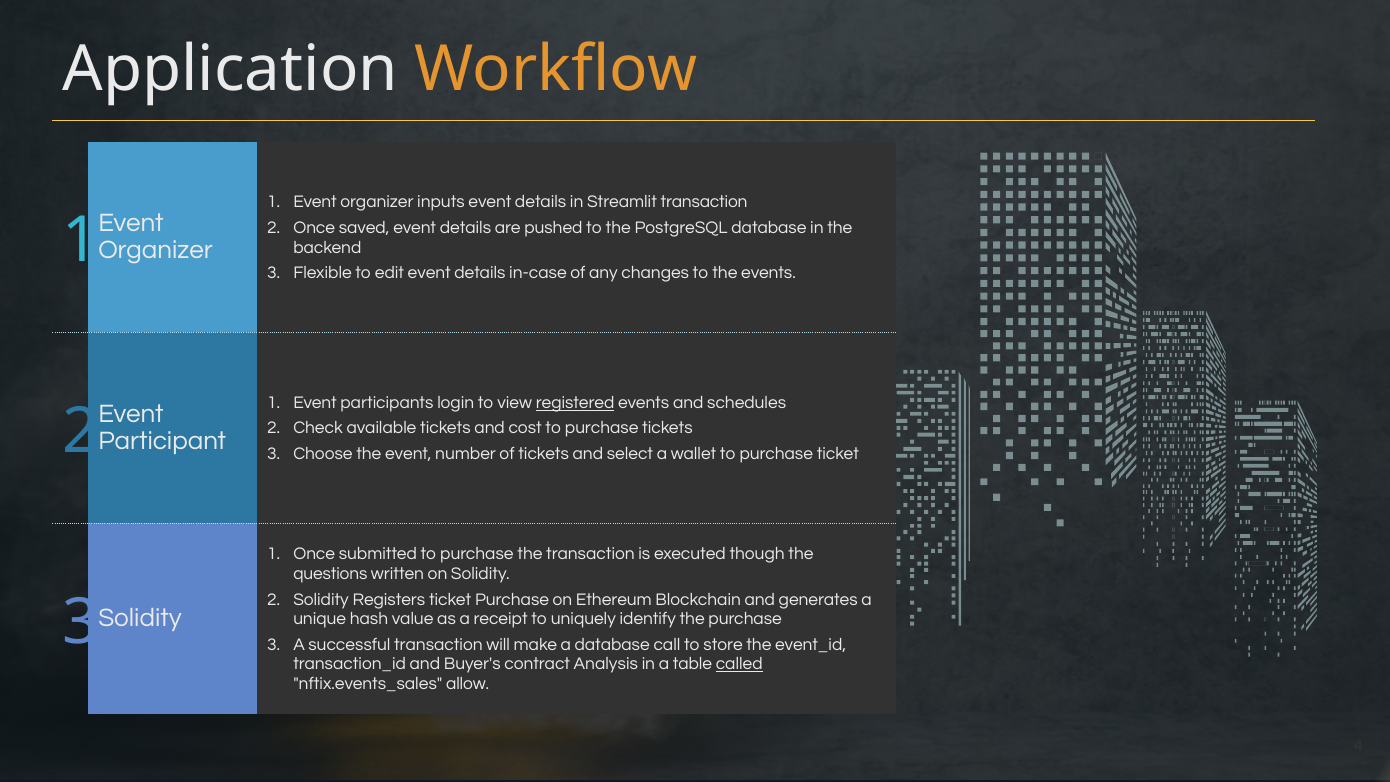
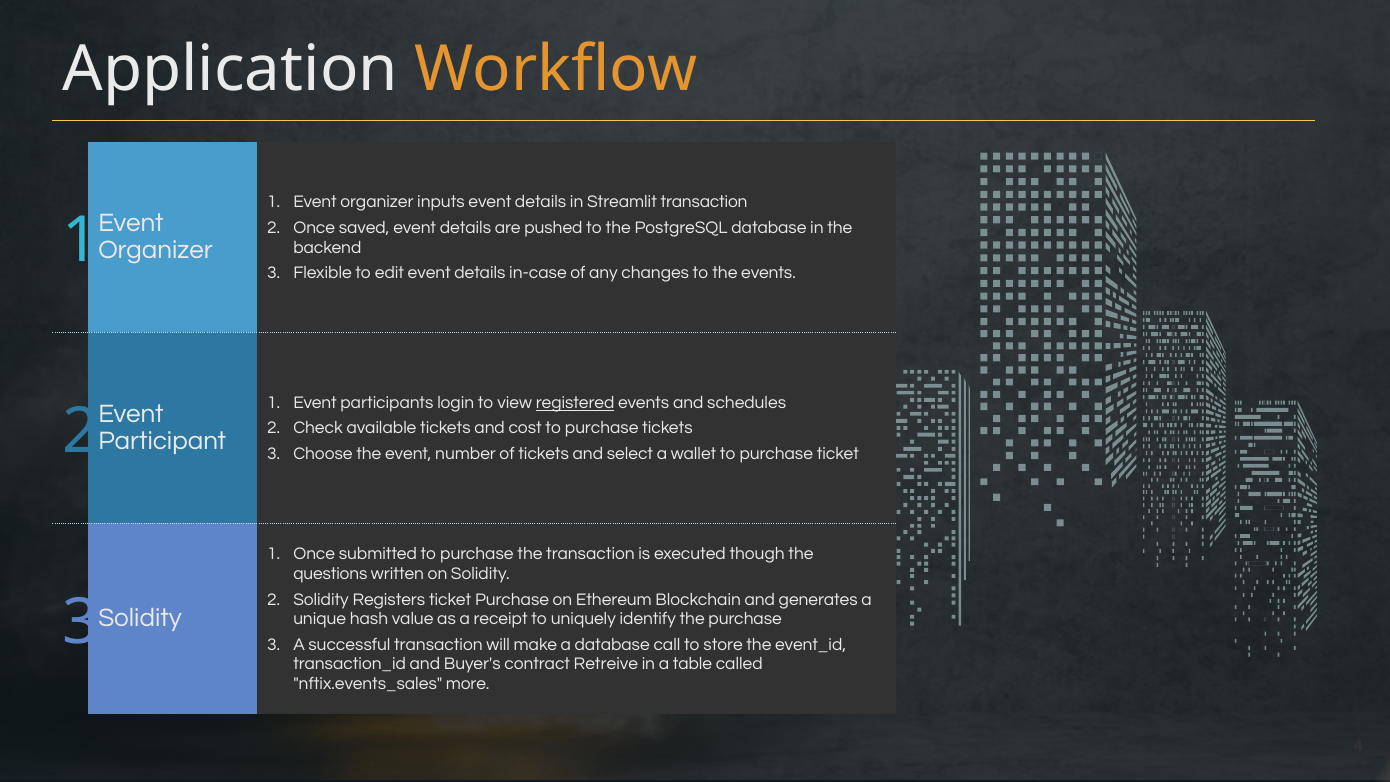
Analysis: Analysis -> Retreive
called underline: present -> none
allow: allow -> more
